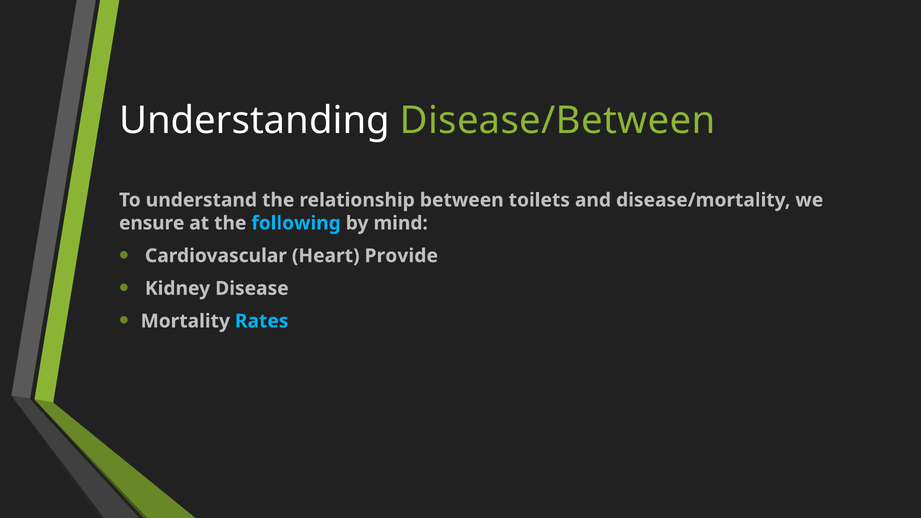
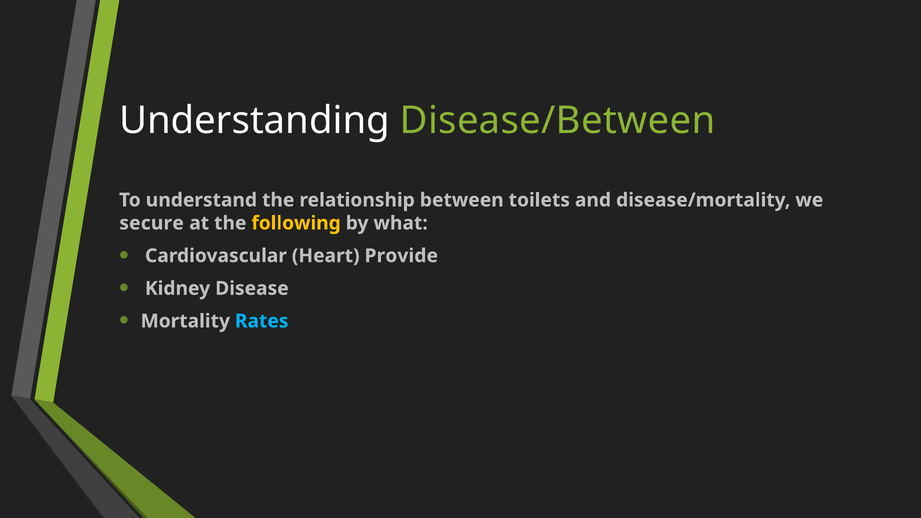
ensure: ensure -> secure
following colour: light blue -> yellow
mind: mind -> what
